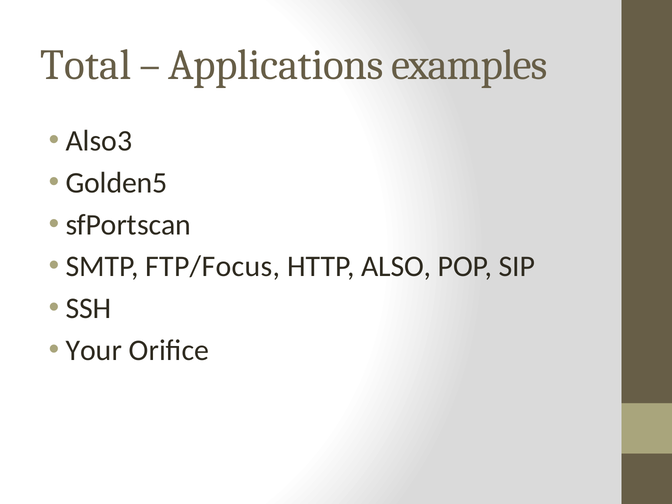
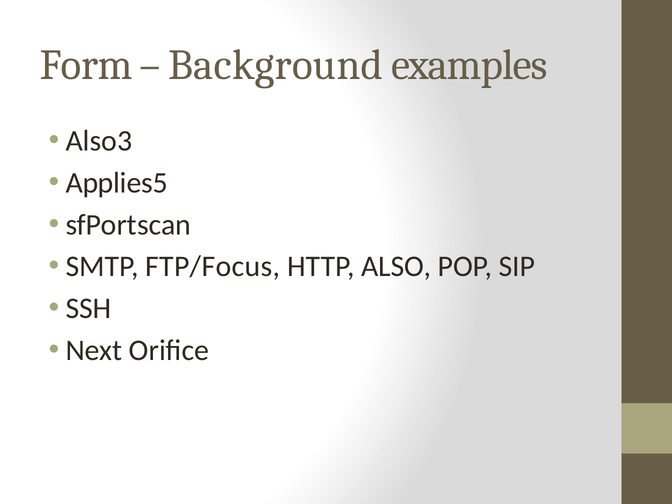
Total: Total -> Form
Applications: Applications -> Background
Golden5: Golden5 -> Applies5
Your: Your -> Next
